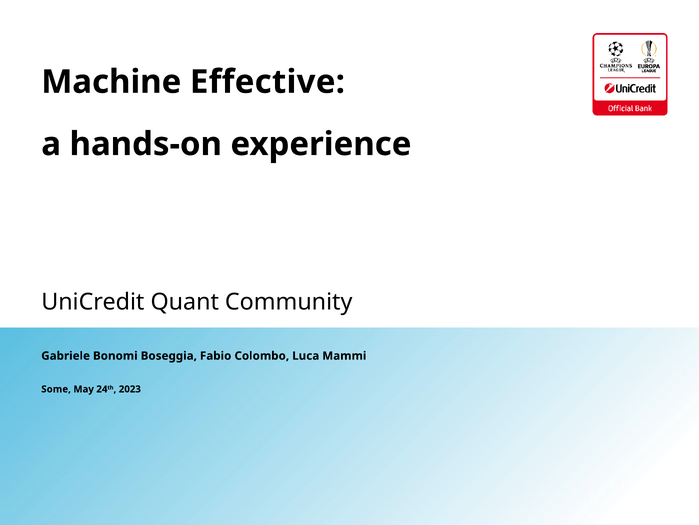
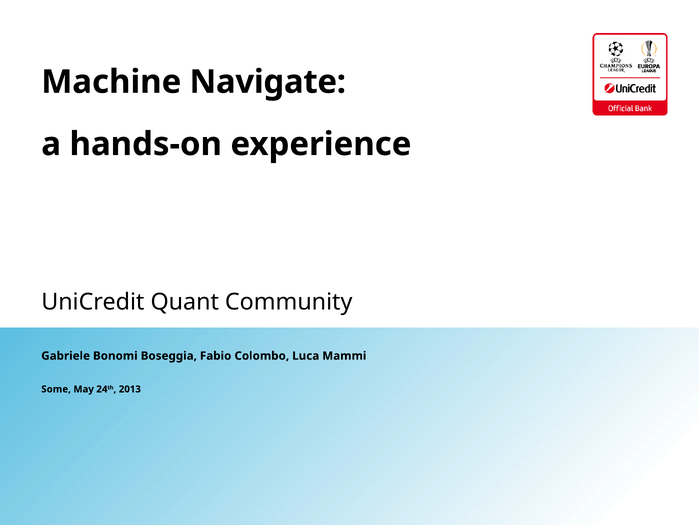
Effective: Effective -> Navigate
2023: 2023 -> 2013
